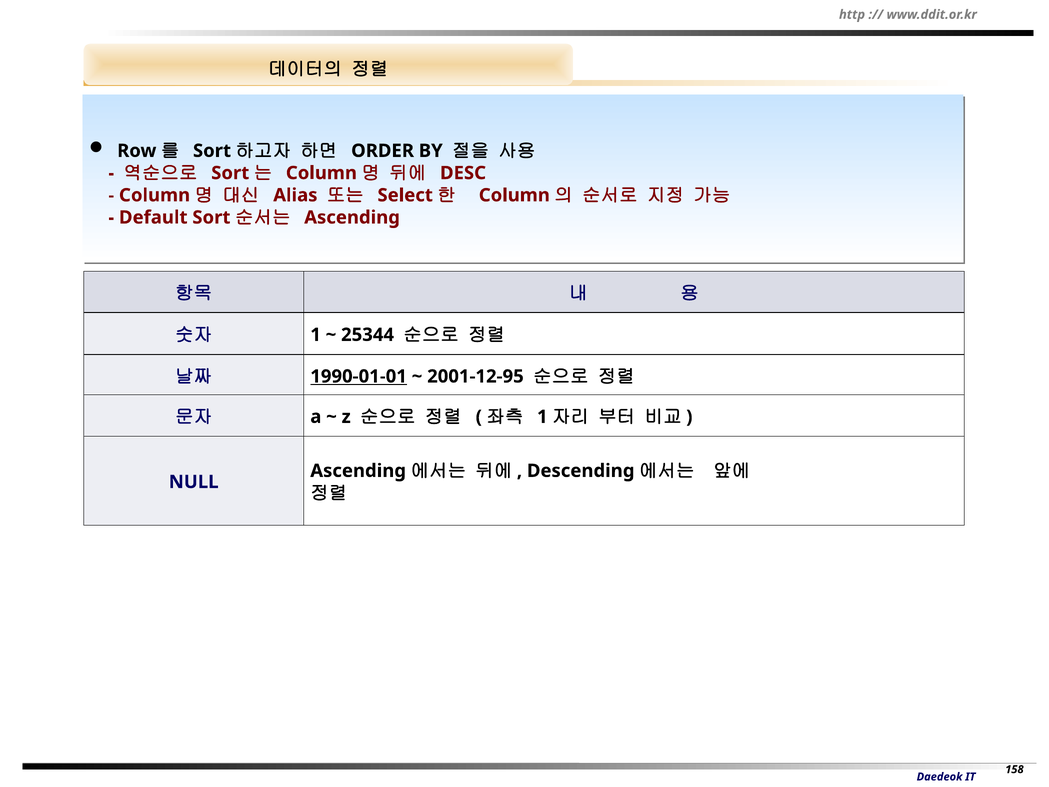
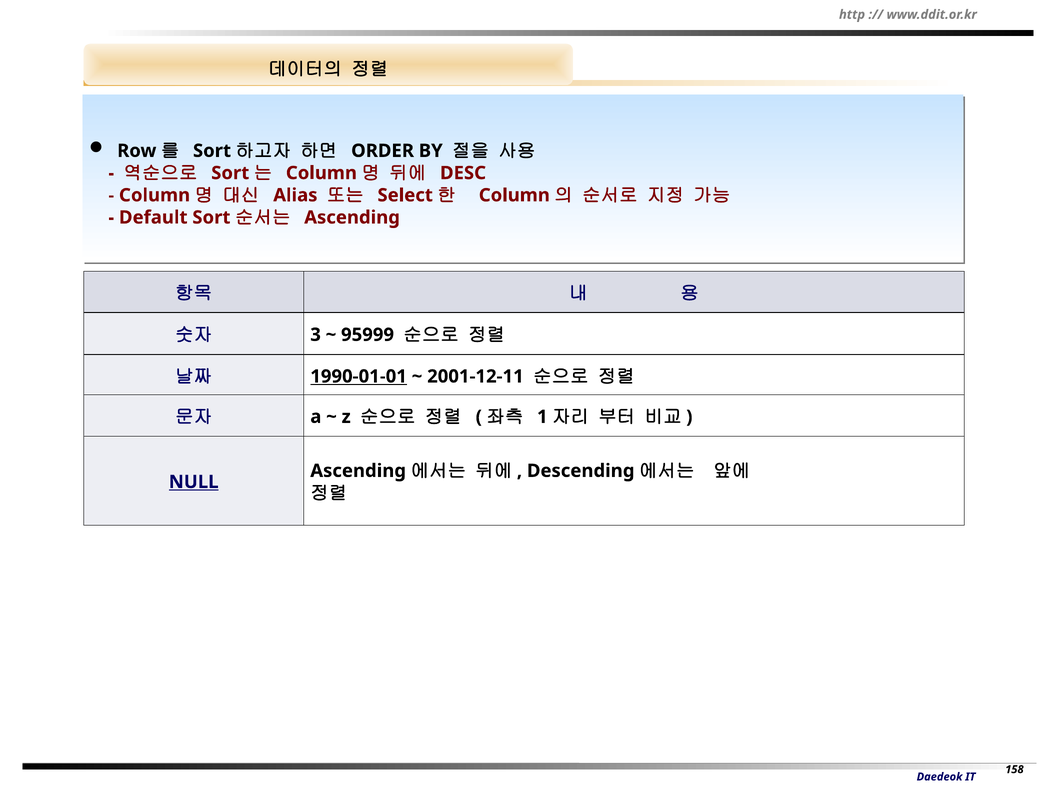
1 at (316, 335): 1 -> 3
25344: 25344 -> 95999
2001-12-95: 2001-12-95 -> 2001-12-11
NULL underline: none -> present
